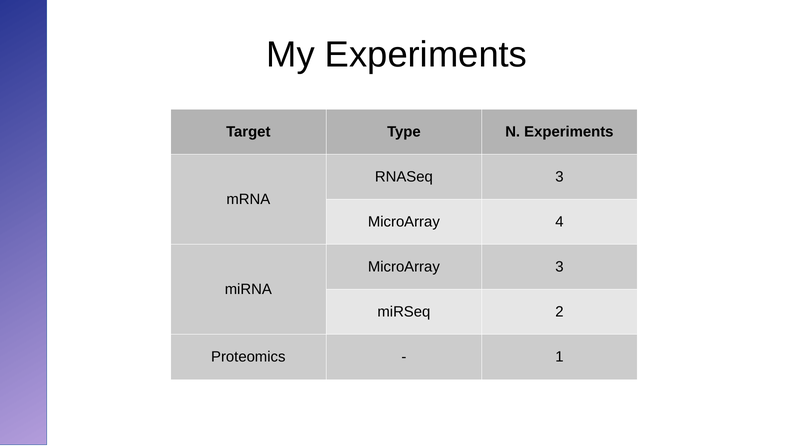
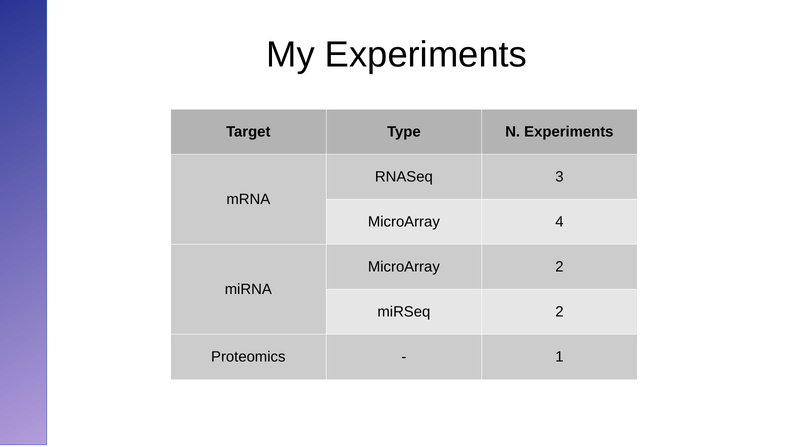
MicroArray 3: 3 -> 2
